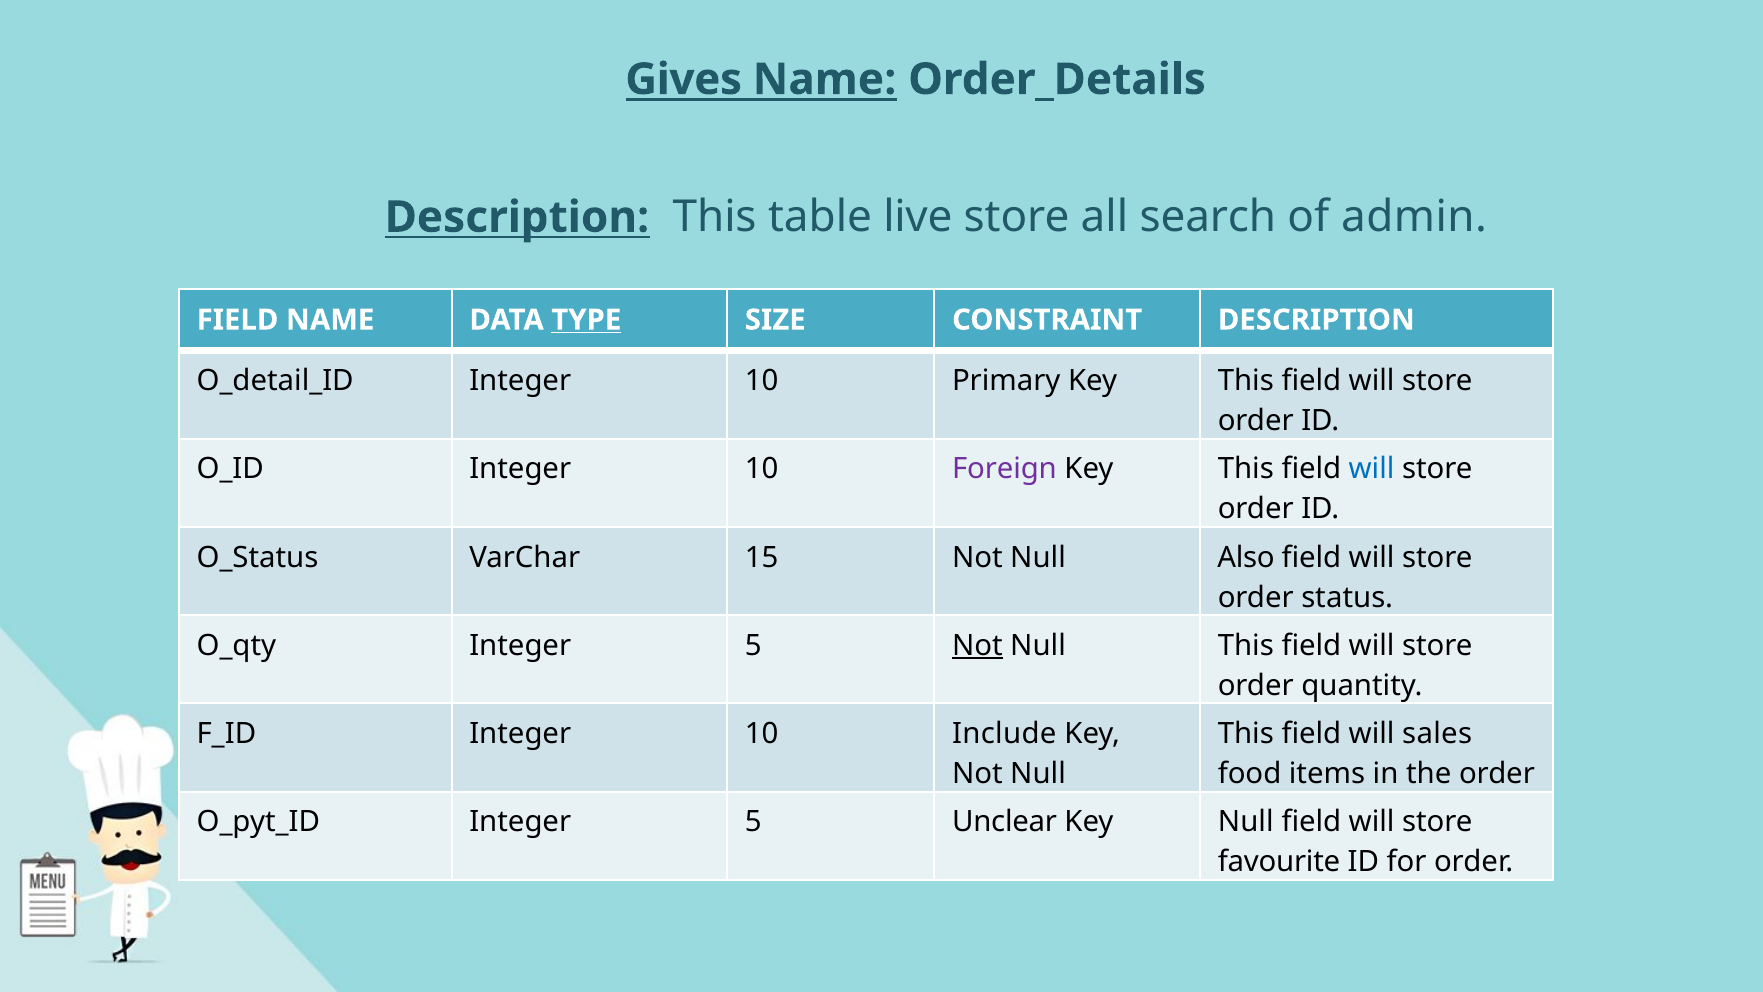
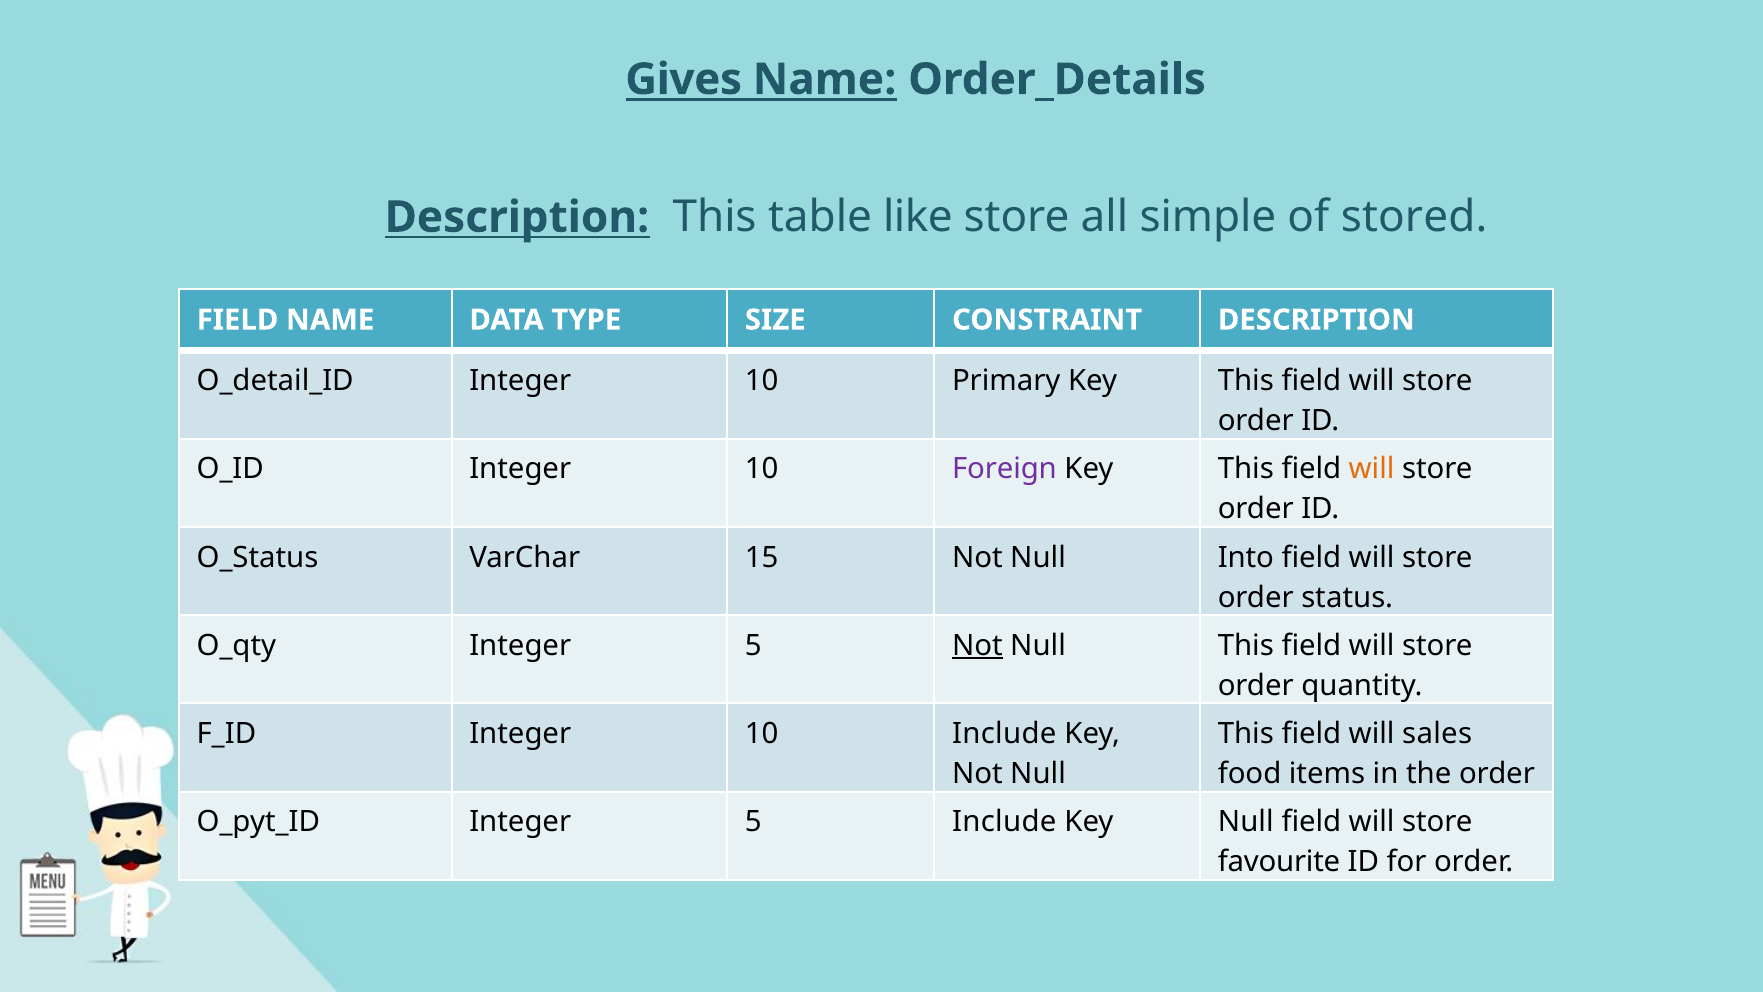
live: live -> like
search: search -> simple
admin: admin -> stored
TYPE underline: present -> none
will at (1372, 469) colour: blue -> orange
Also: Also -> Into
5 Unclear: Unclear -> Include
